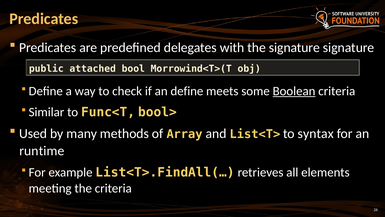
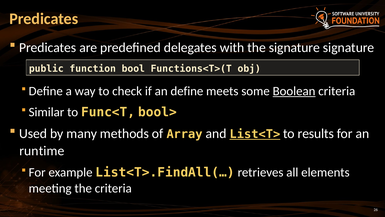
attached: attached -> function
Morrowind<T>(T: Morrowind<T>(T -> Functions<T>(T
List<T> underline: none -> present
syntax: syntax -> results
